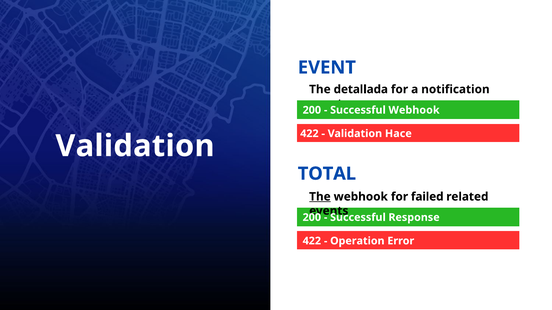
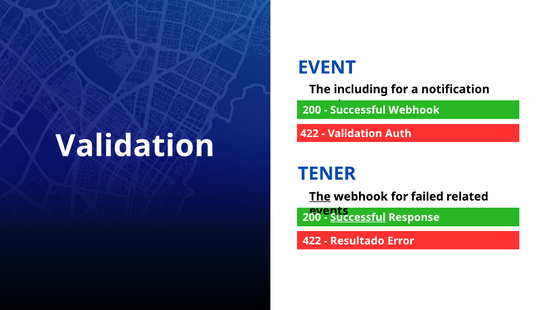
detallada: detallada -> including
Hace: Hace -> Auth
TOTAL: TOTAL -> TENER
Successful at (358, 218) underline: none -> present
Operation: Operation -> Resultado
